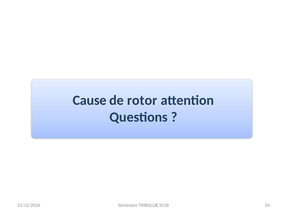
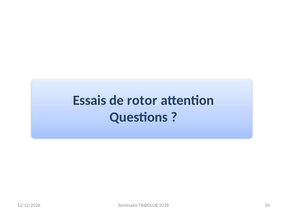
Cause: Cause -> Essais
